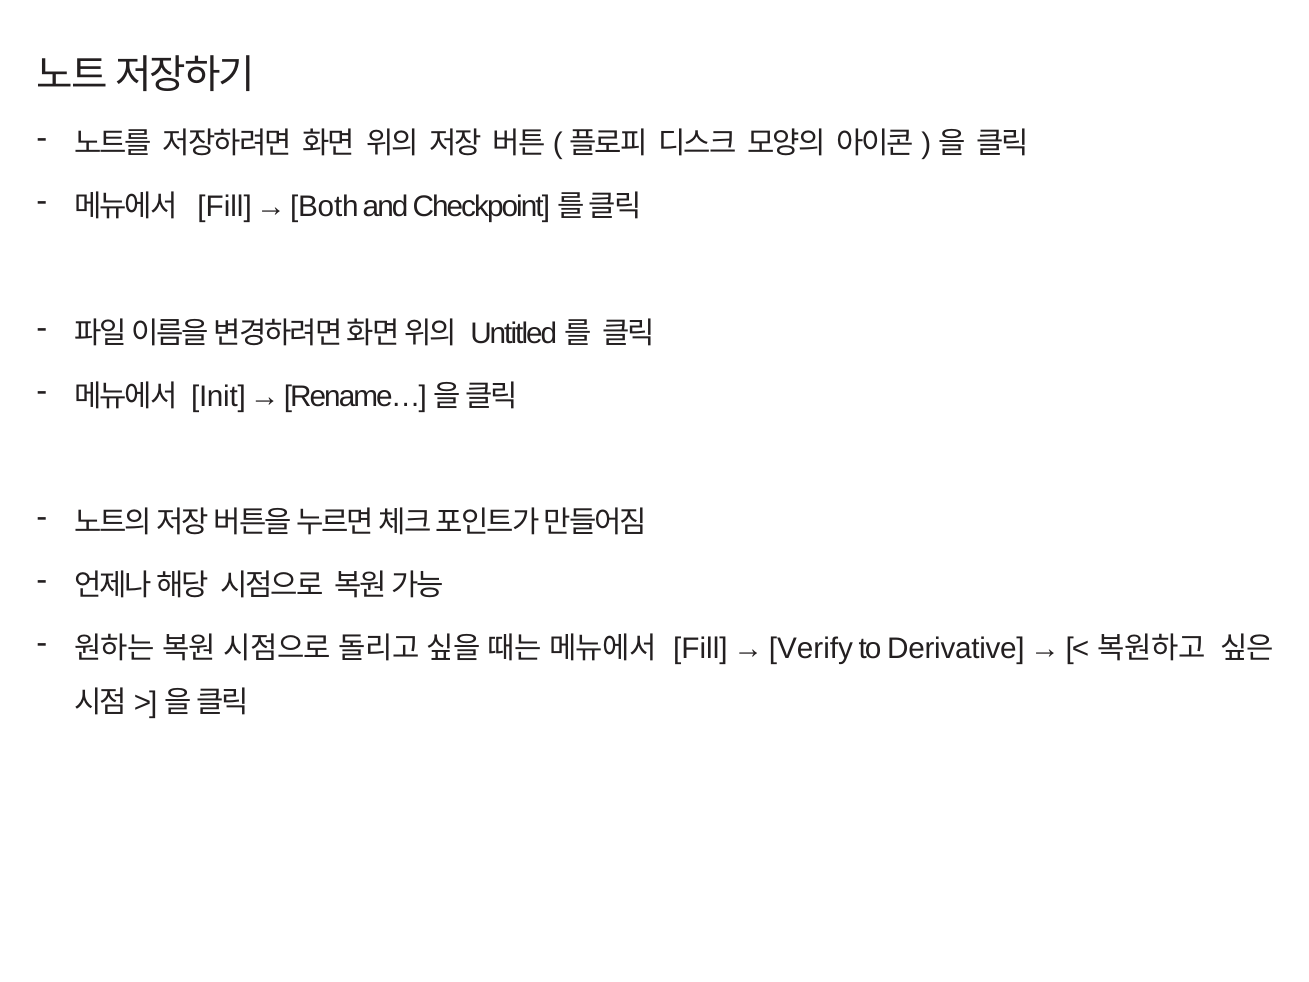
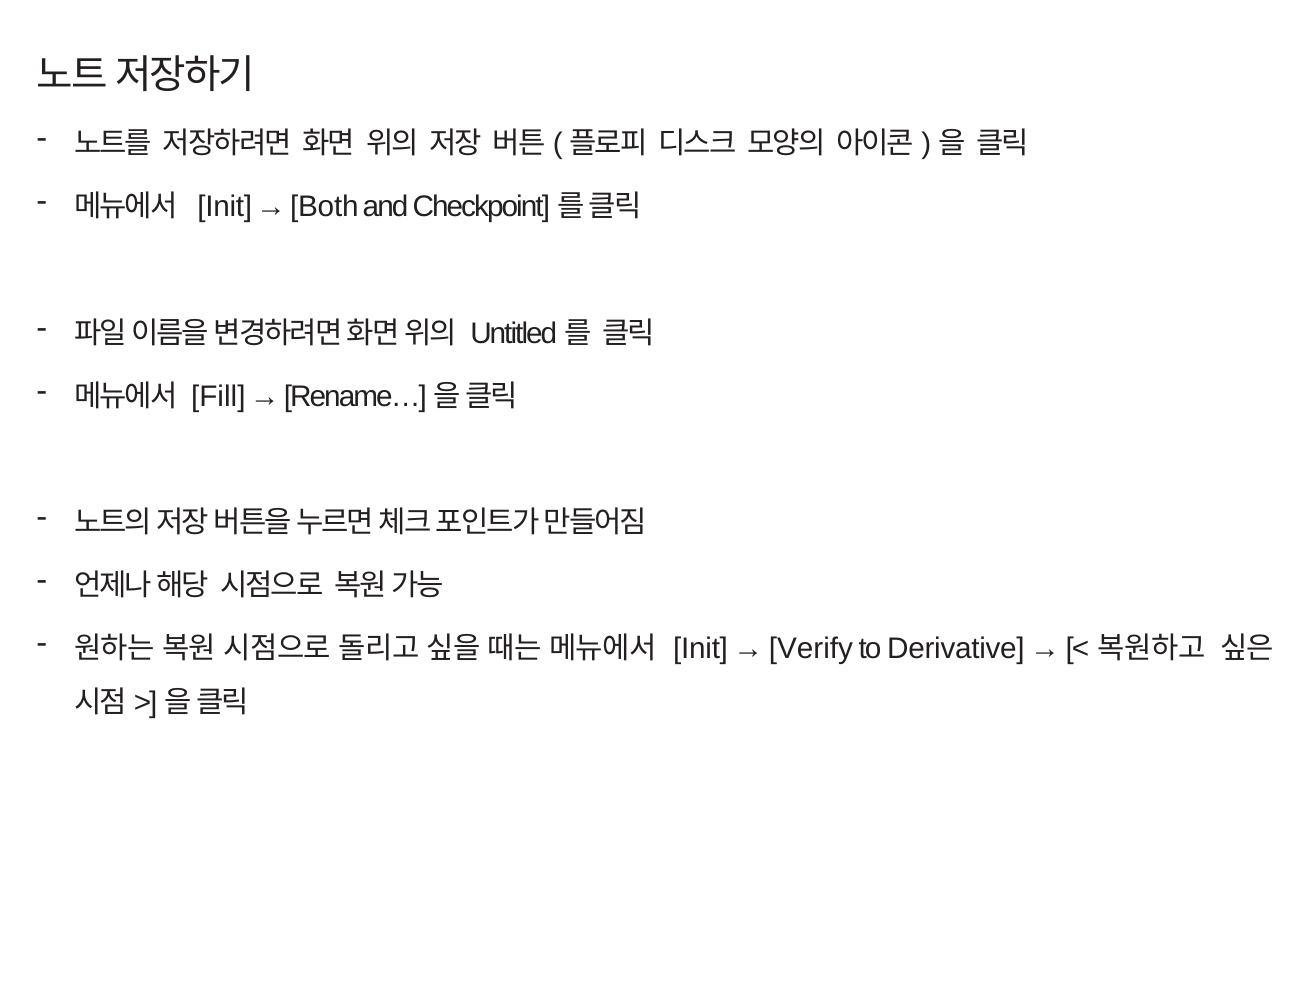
Fill at (225, 207): Fill -> Init
Init: Init -> Fill
Fill at (700, 649): Fill -> Init
